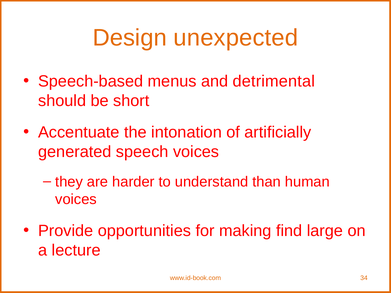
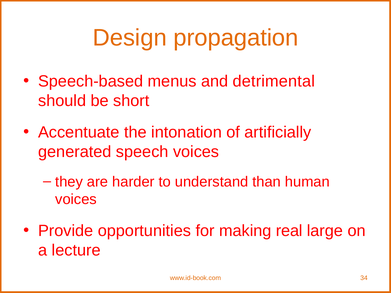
unexpected: unexpected -> propagation
find: find -> real
